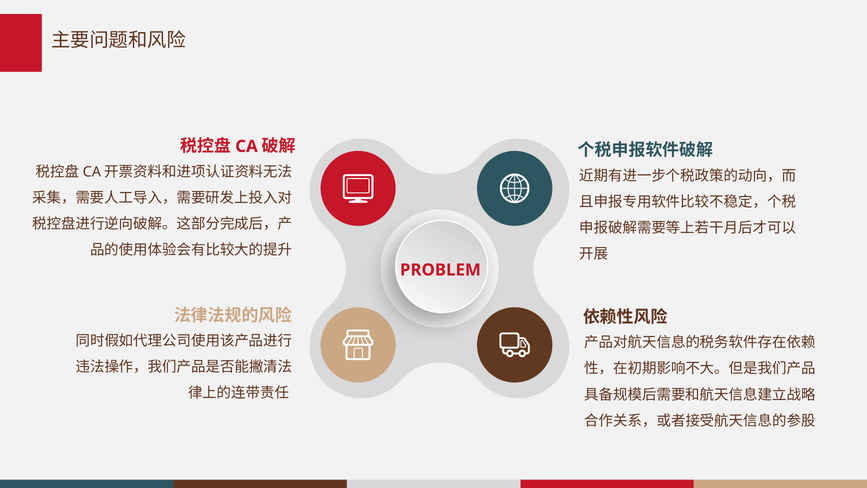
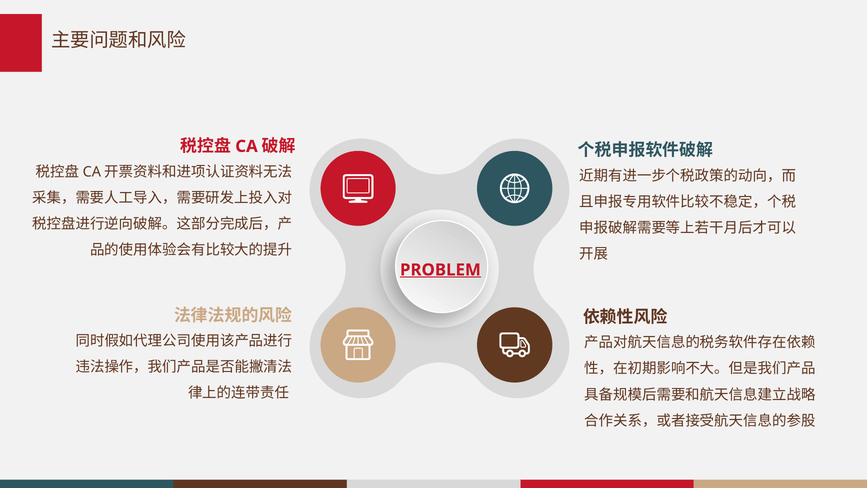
PROBLEM underline: none -> present
